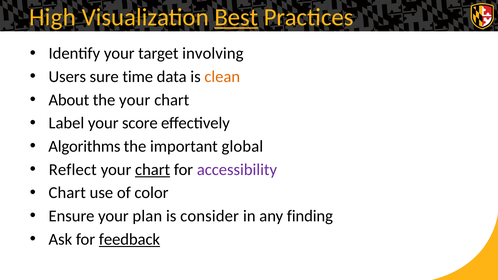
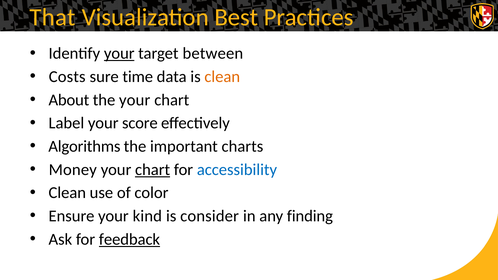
High: High -> That
Best underline: present -> none
your at (119, 54) underline: none -> present
involving: involving -> between
Users: Users -> Costs
global: global -> charts
Reflect: Reflect -> Money
accessibility colour: purple -> blue
Chart at (67, 193): Chart -> Clean
plan: plan -> kind
